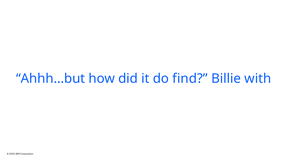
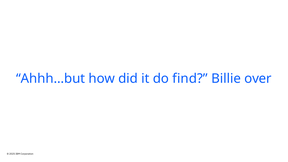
with: with -> over
